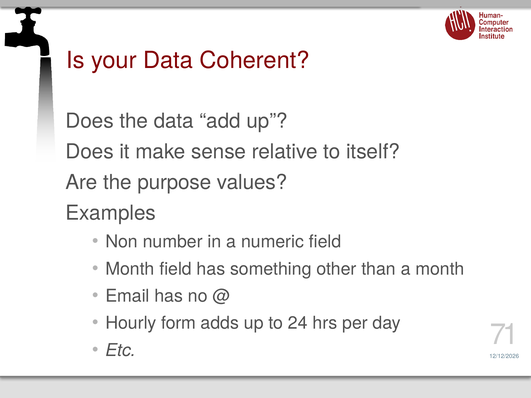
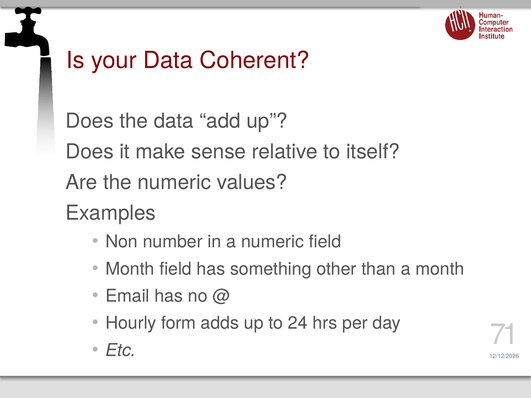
the purpose: purpose -> numeric
